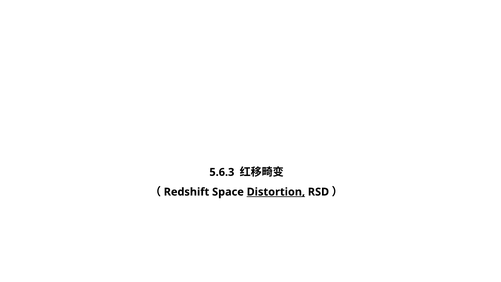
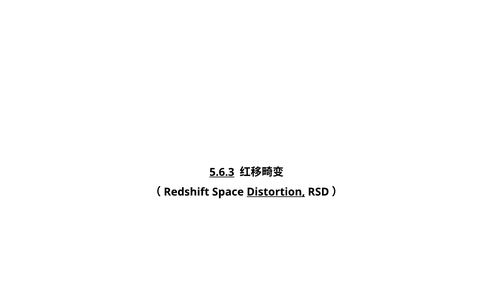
5.6.3 underline: none -> present
